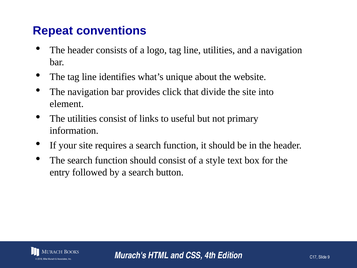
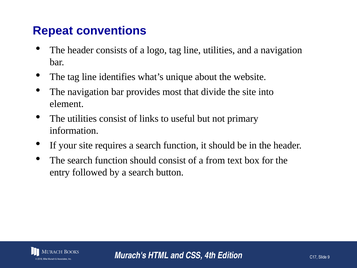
click: click -> most
style: style -> from
